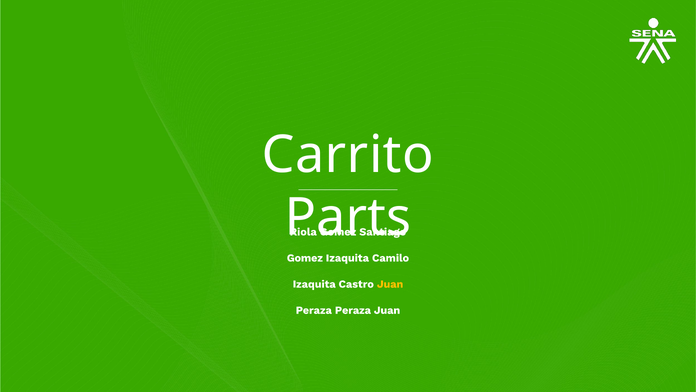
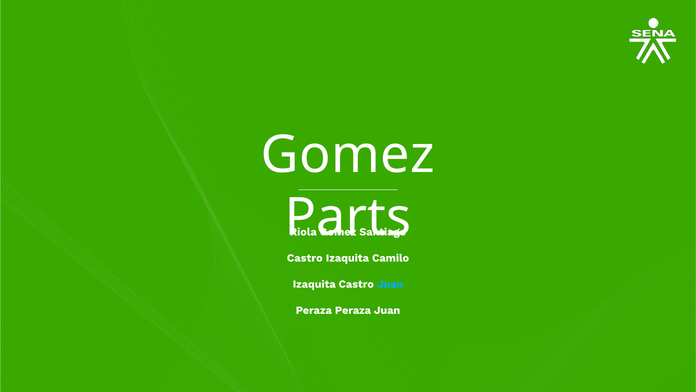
Carrito at (348, 155): Carrito -> Gomez
Gomez at (305, 258): Gomez -> Castro
Juan at (390, 284) colour: yellow -> light blue
